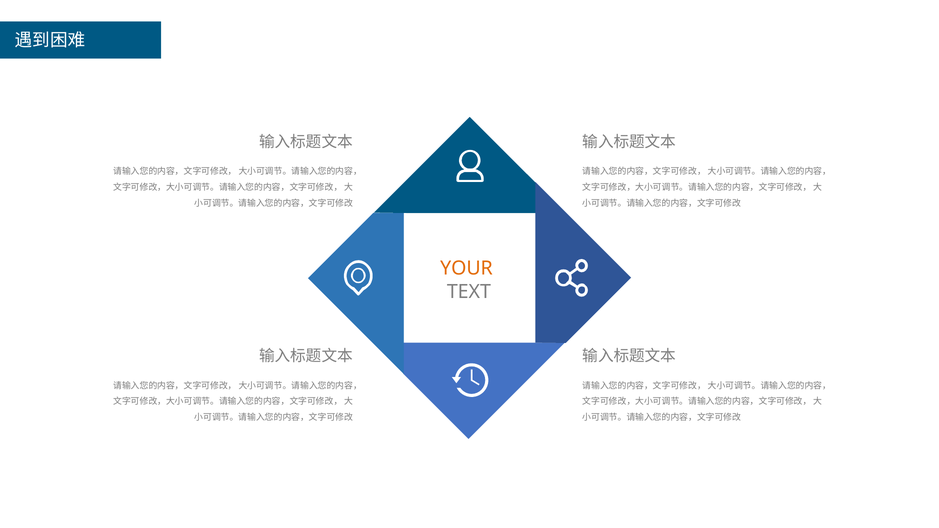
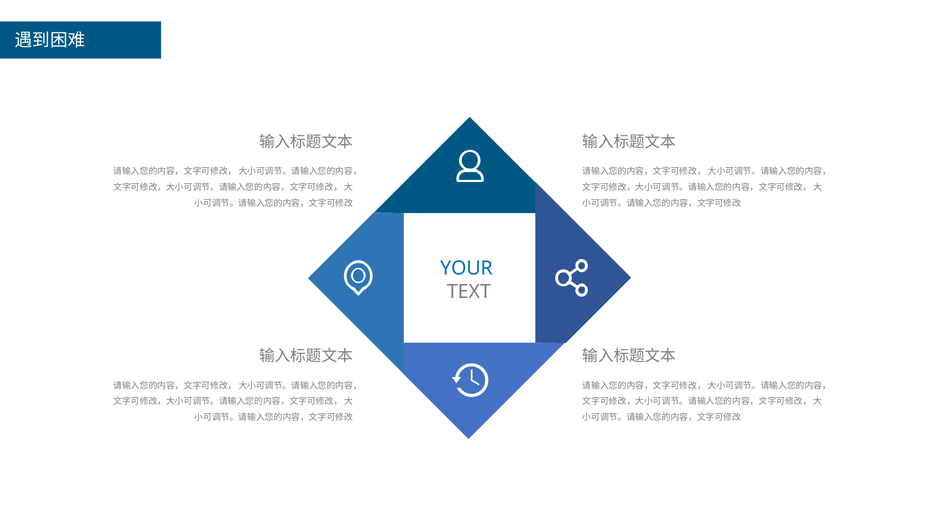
YOUR colour: orange -> blue
